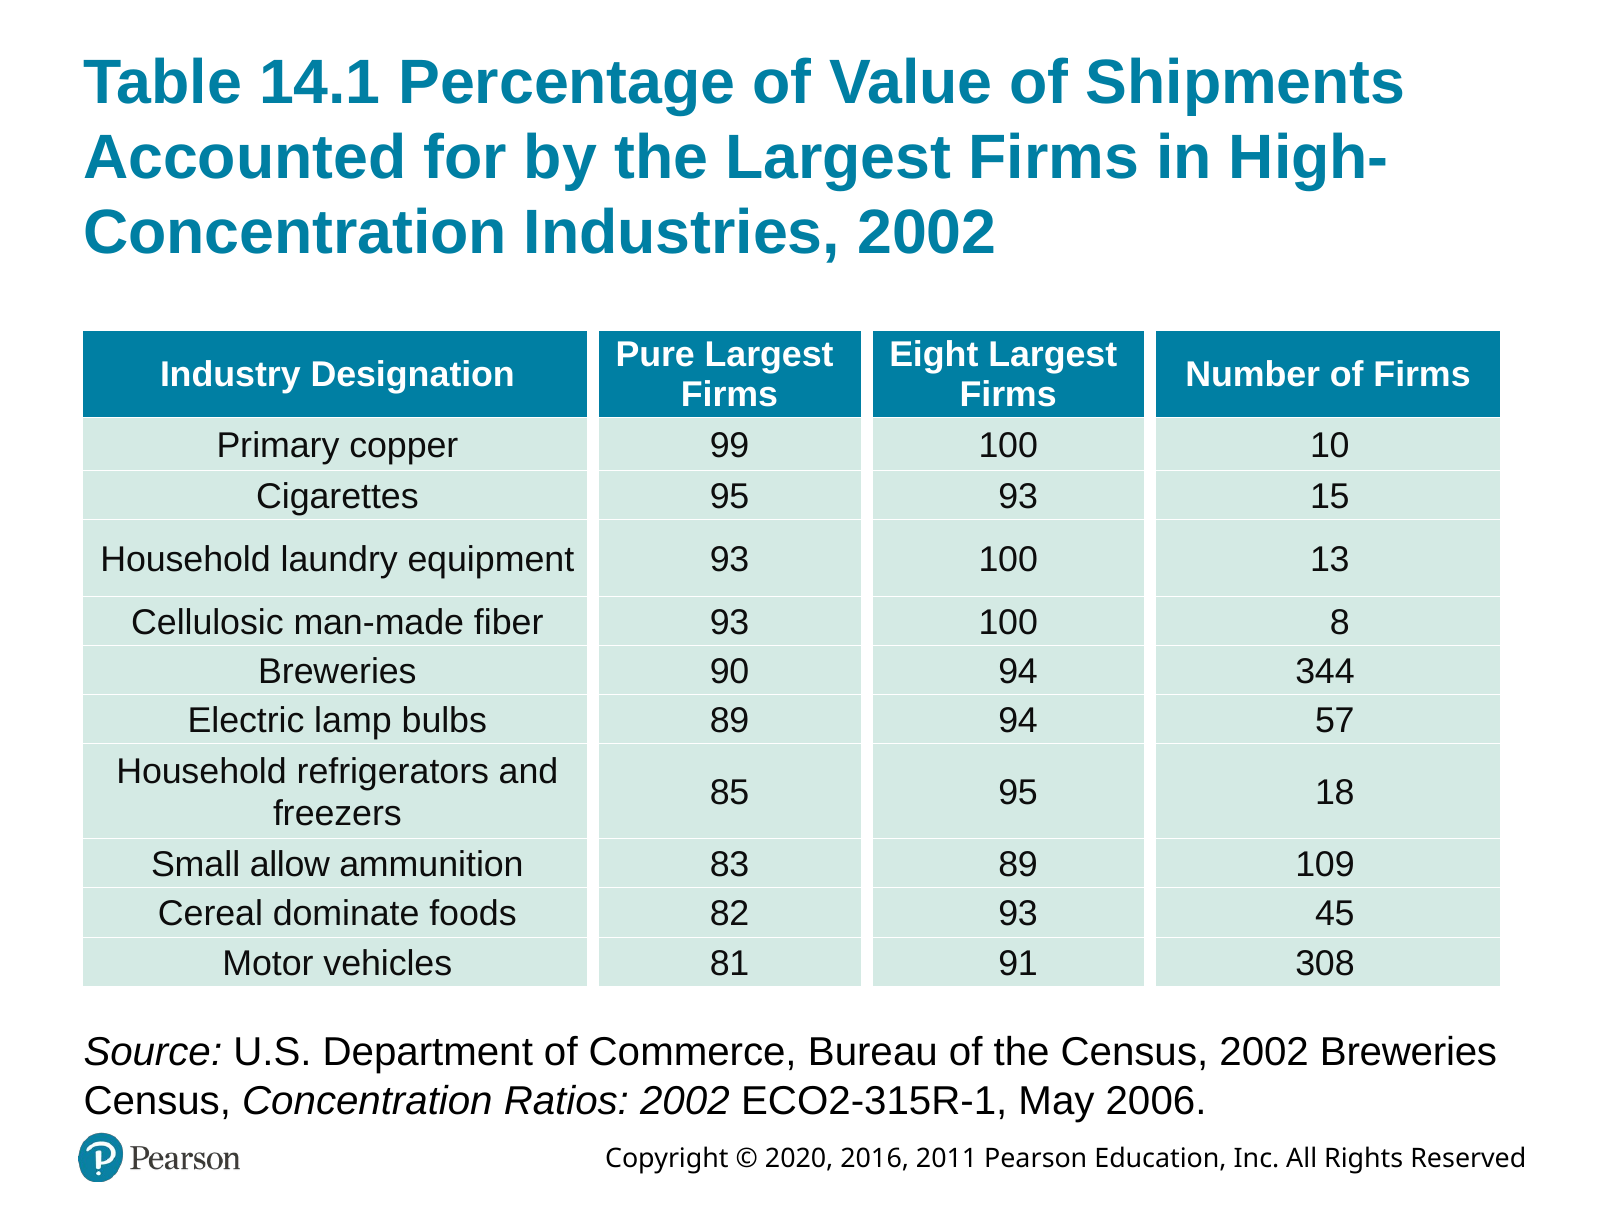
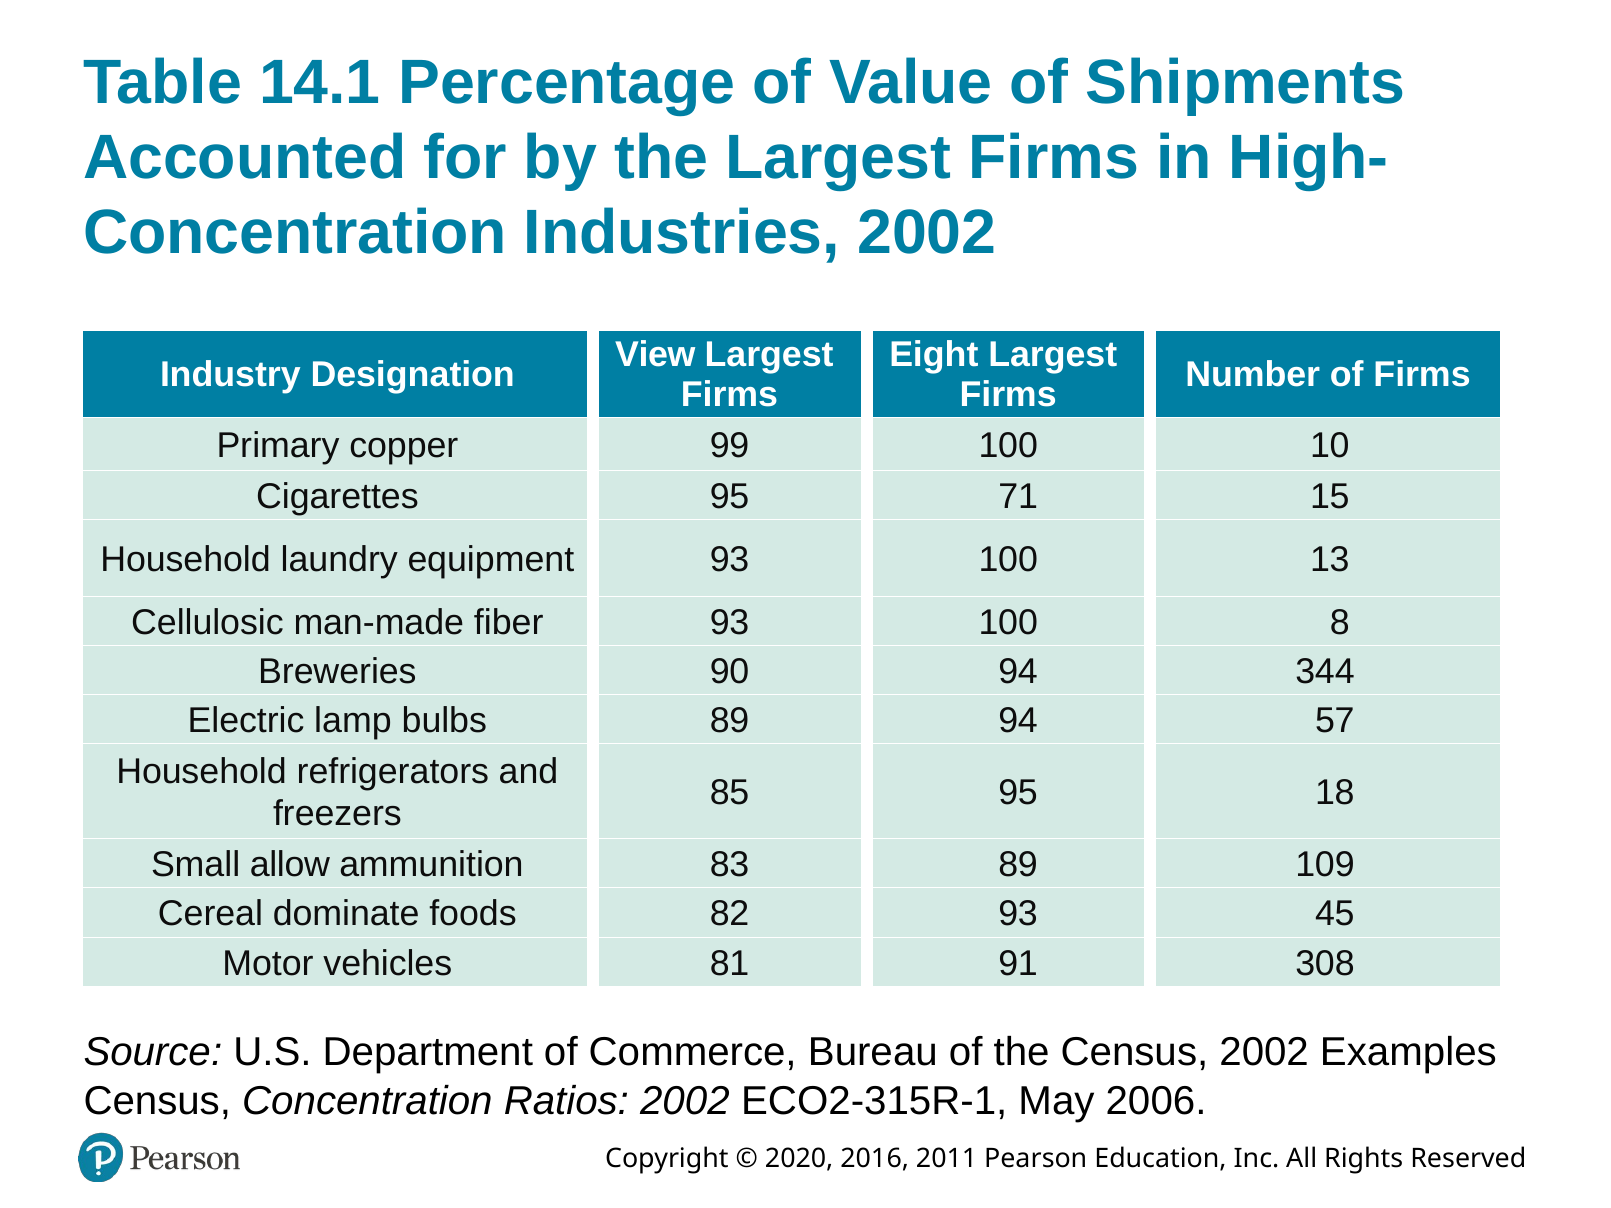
Pure: Pure -> View
95 93: 93 -> 71
2002 Breweries: Breweries -> Examples
